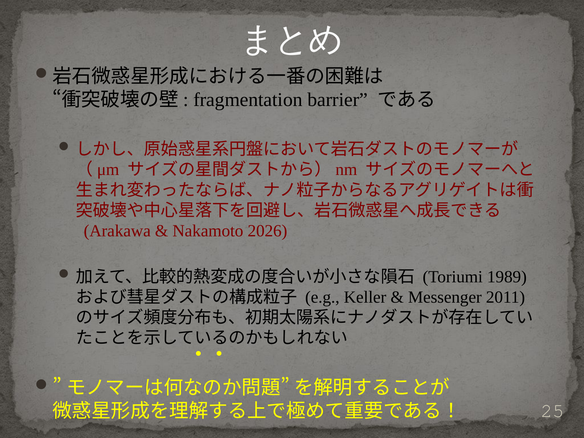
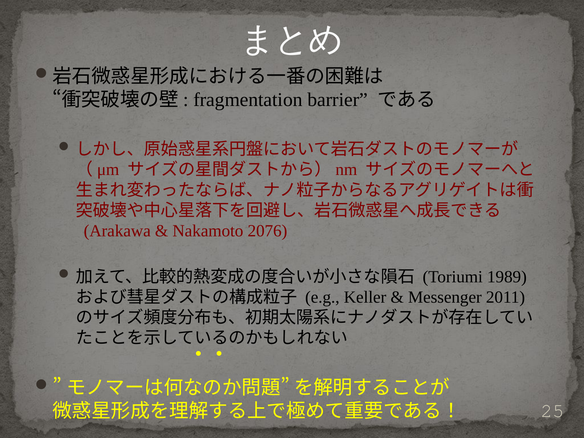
2026: 2026 -> 2076
